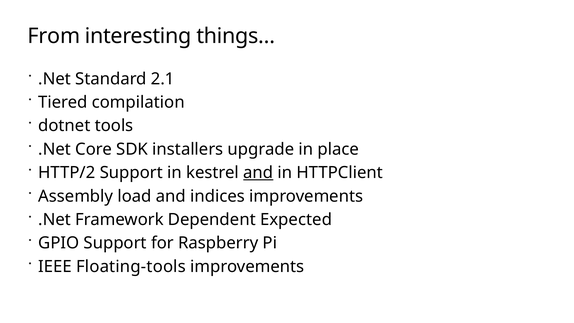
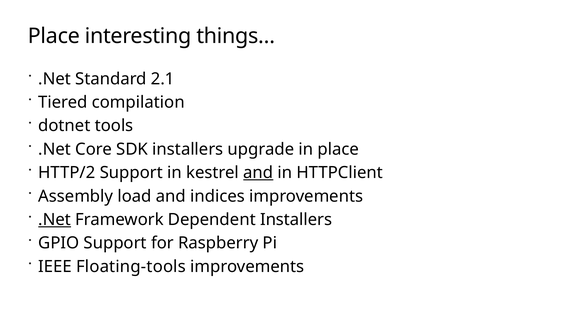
From at (54, 36): From -> Place
.Net at (55, 220) underline: none -> present
Dependent Expected: Expected -> Installers
